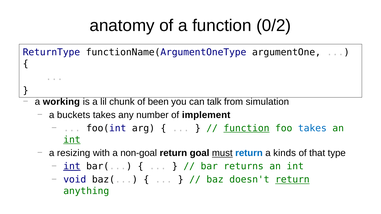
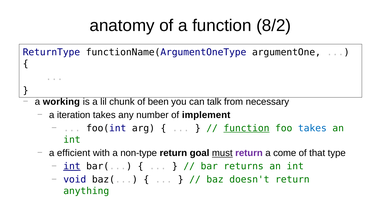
0/2: 0/2 -> 8/2
simulation: simulation -> necessary
buckets: buckets -> iteration
int at (72, 140) underline: present -> none
resizing: resizing -> efficient
non-goal: non-goal -> non-type
return at (249, 153) colour: blue -> purple
kinds: kinds -> come
return at (292, 180) underline: present -> none
